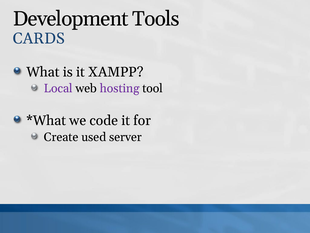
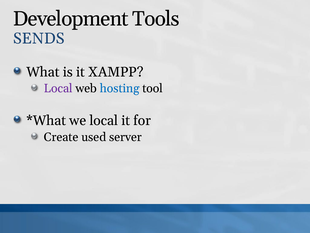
CARDS: CARDS -> SENDS
hosting colour: purple -> blue
we code: code -> local
